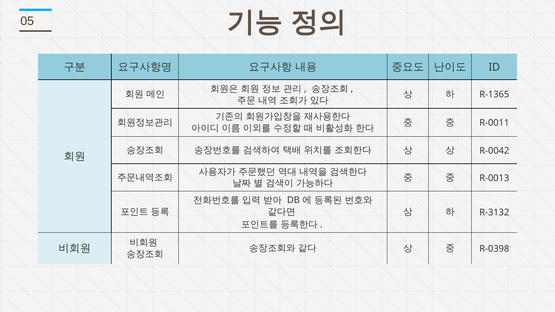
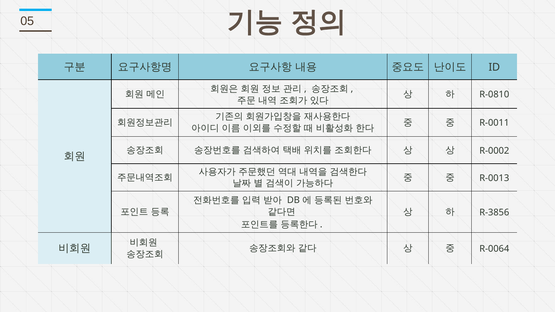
R-1365: R-1365 -> R-0810
R-0042: R-0042 -> R-0002
R-3132: R-3132 -> R-3856
R-0398: R-0398 -> R-0064
